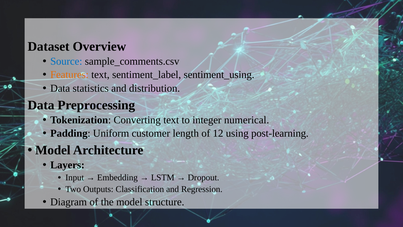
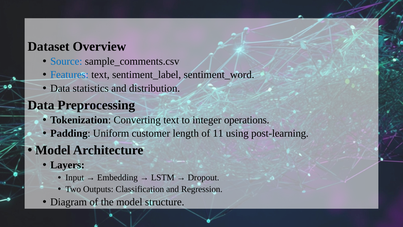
Features colour: orange -> blue
sentiment_using: sentiment_using -> sentiment_word
numerical: numerical -> operations
12: 12 -> 11
